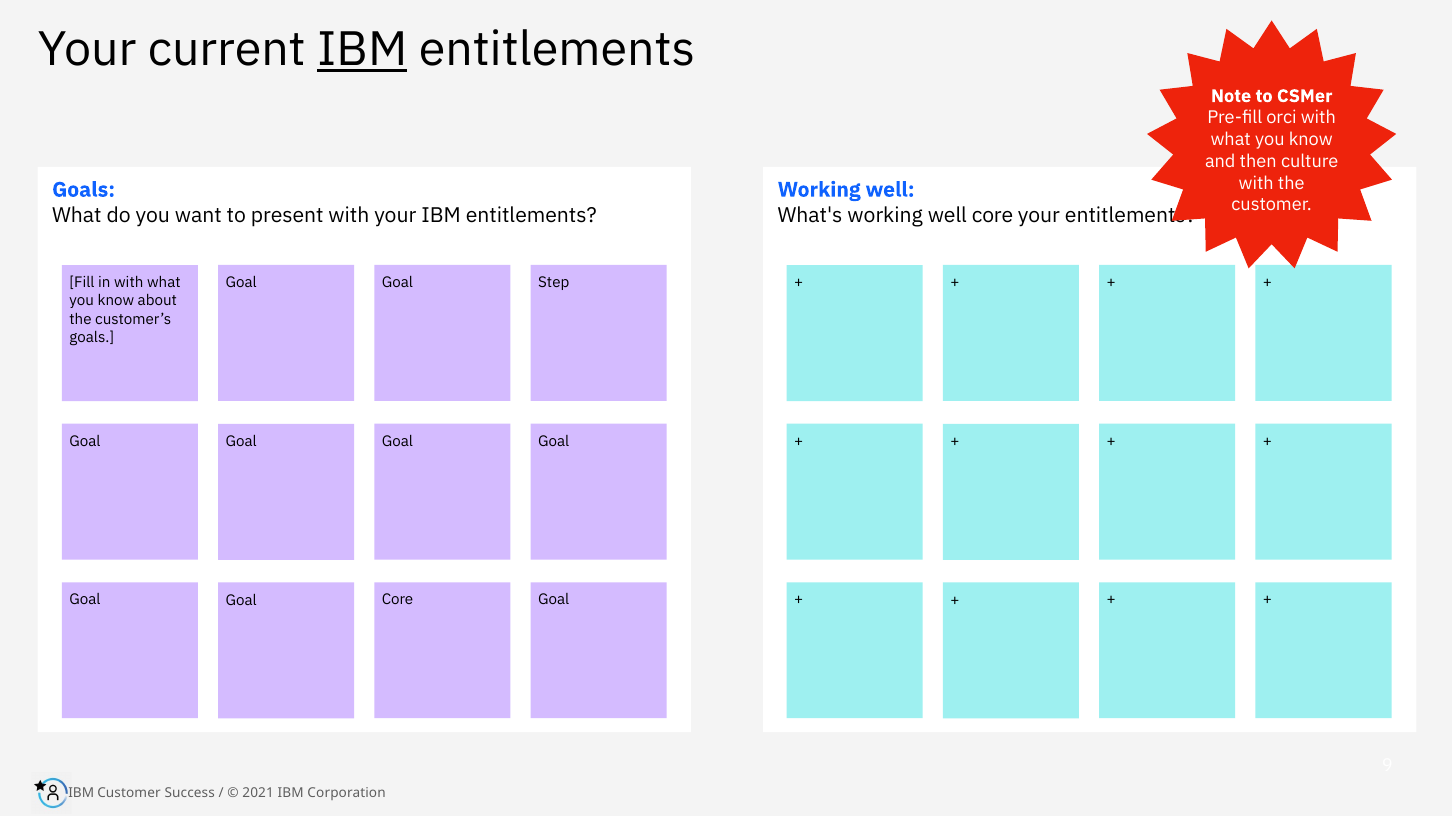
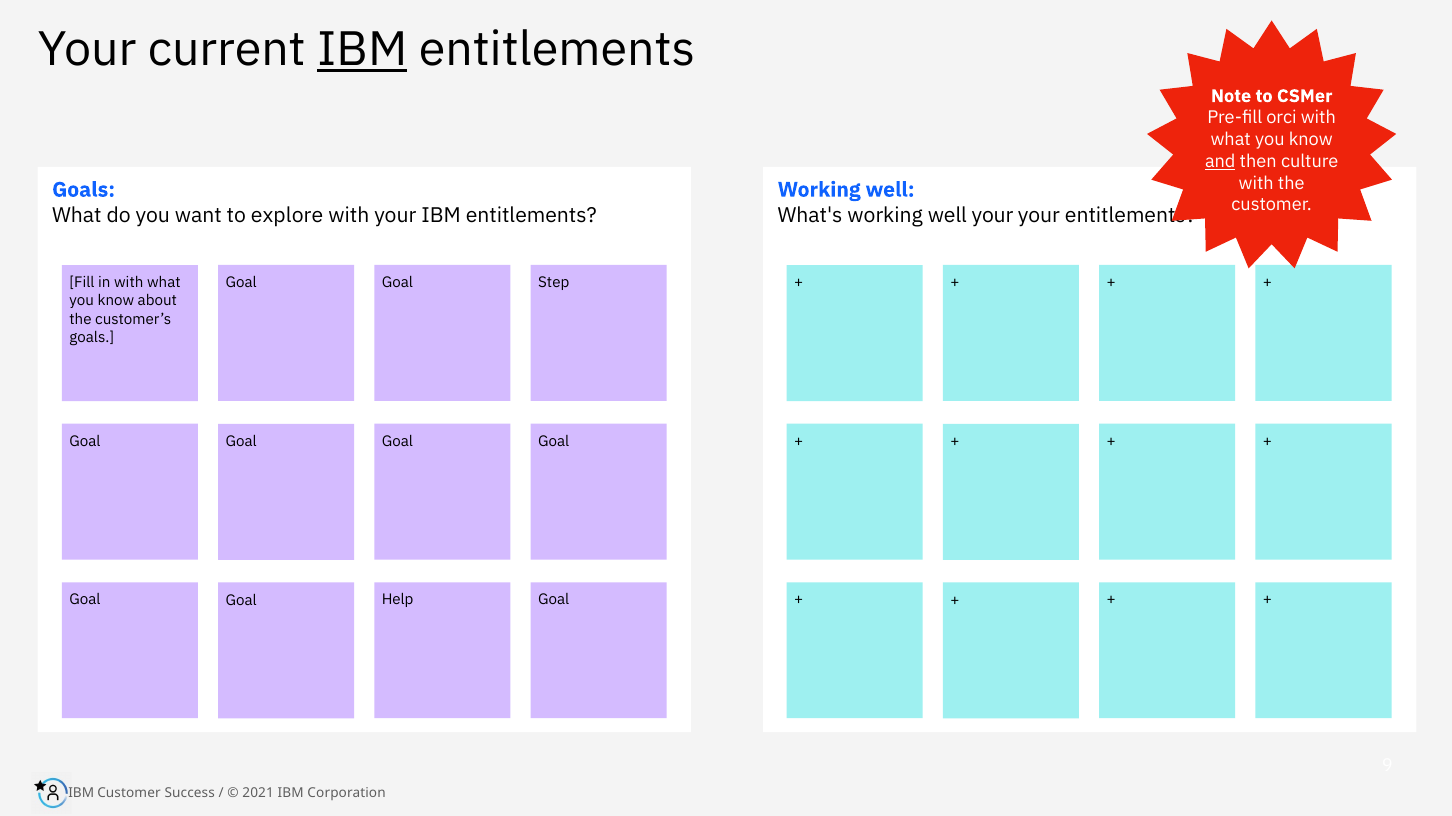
and underline: none -> present
present: present -> explore
well core: core -> your
Goal Core: Core -> Help
